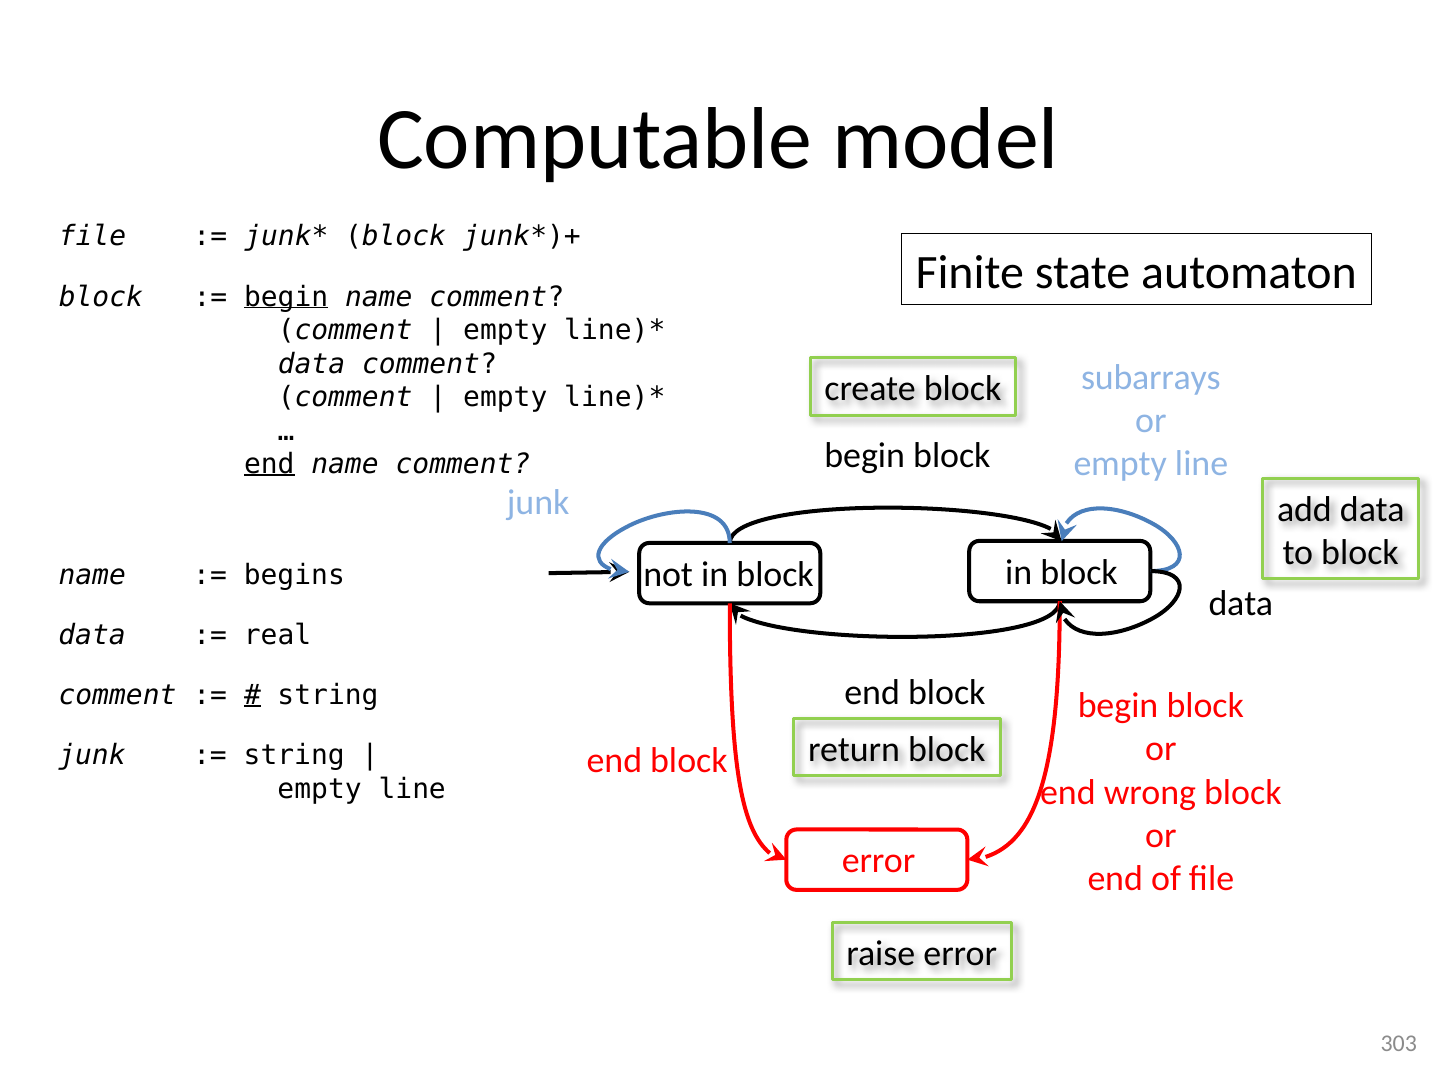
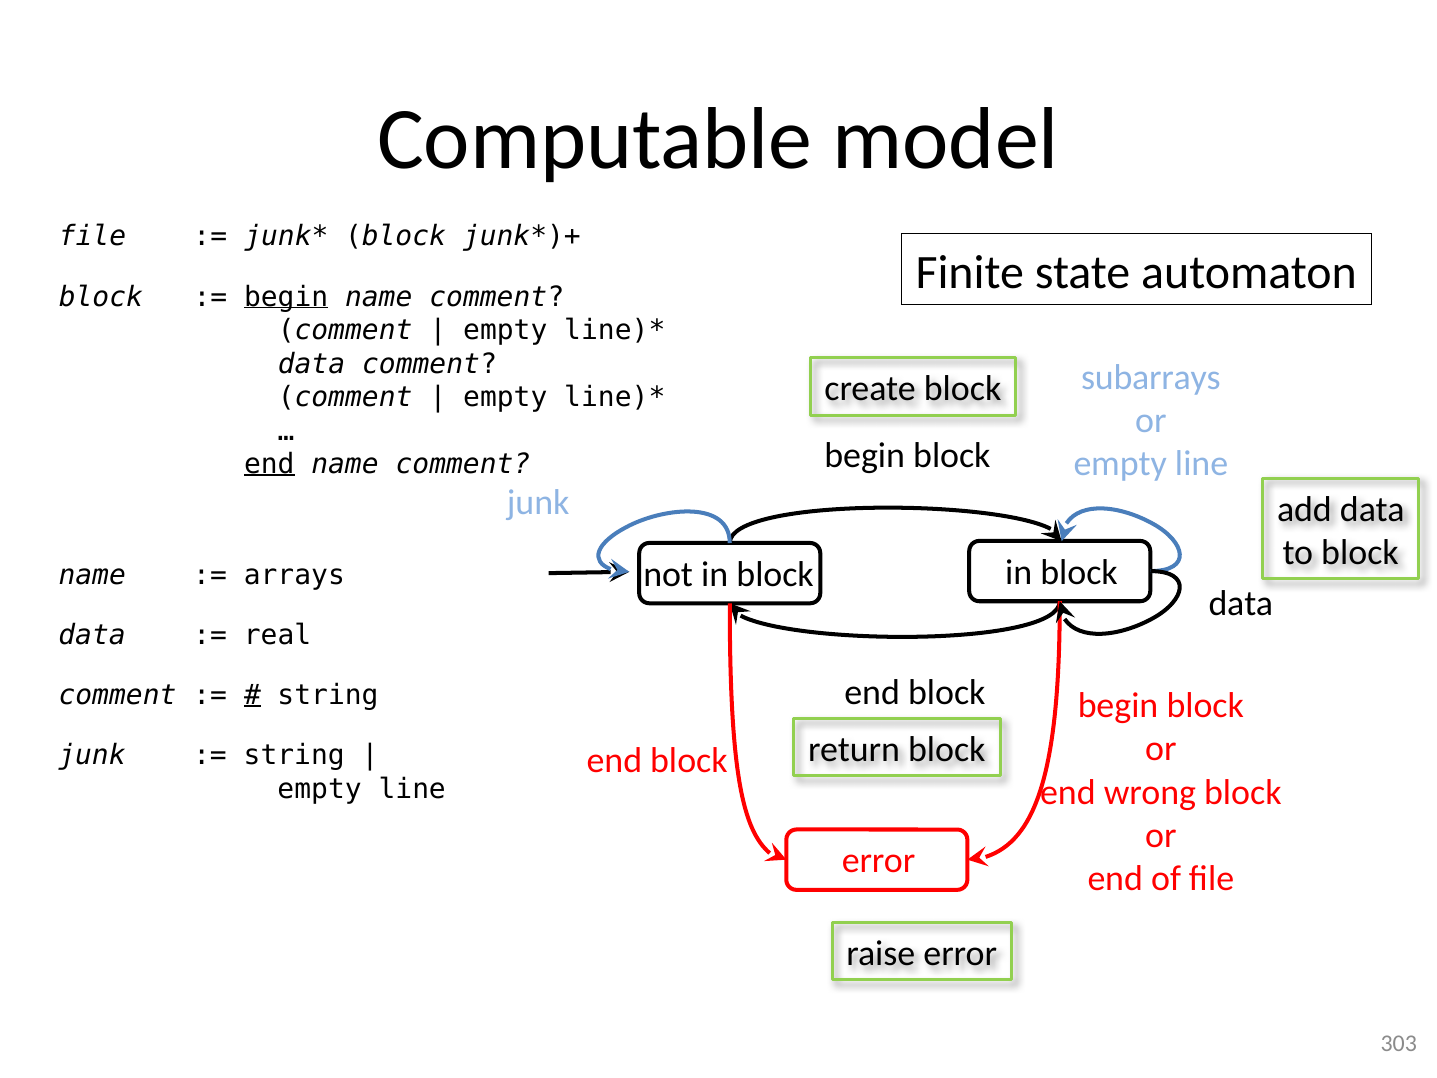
begins: begins -> arrays
